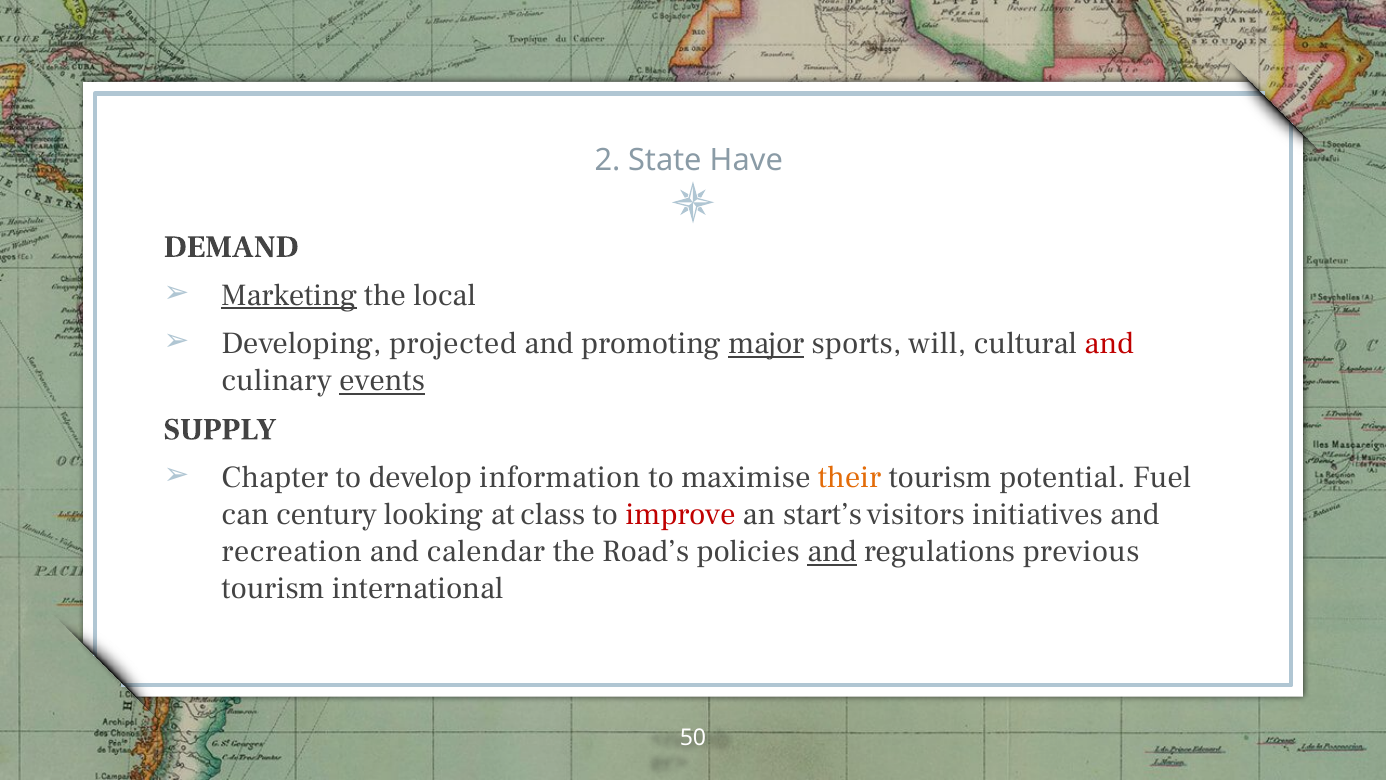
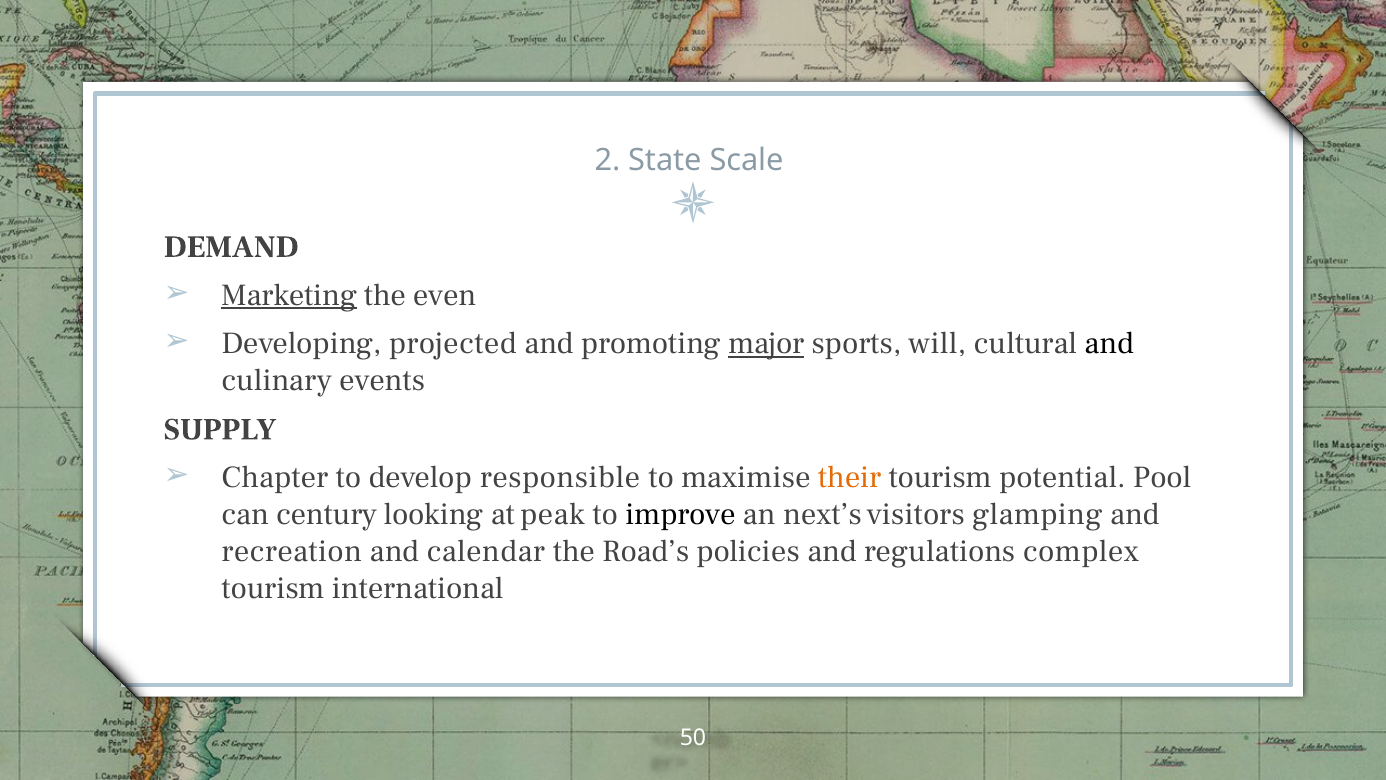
Have: Have -> Scale
local: local -> even
and at (1109, 344) colour: red -> black
events underline: present -> none
information: information -> responsible
Fuel: Fuel -> Pool
class: class -> peak
improve colour: red -> black
start’s: start’s -> next’s
initiatives: initiatives -> glamping
and at (832, 551) underline: present -> none
previous: previous -> complex
